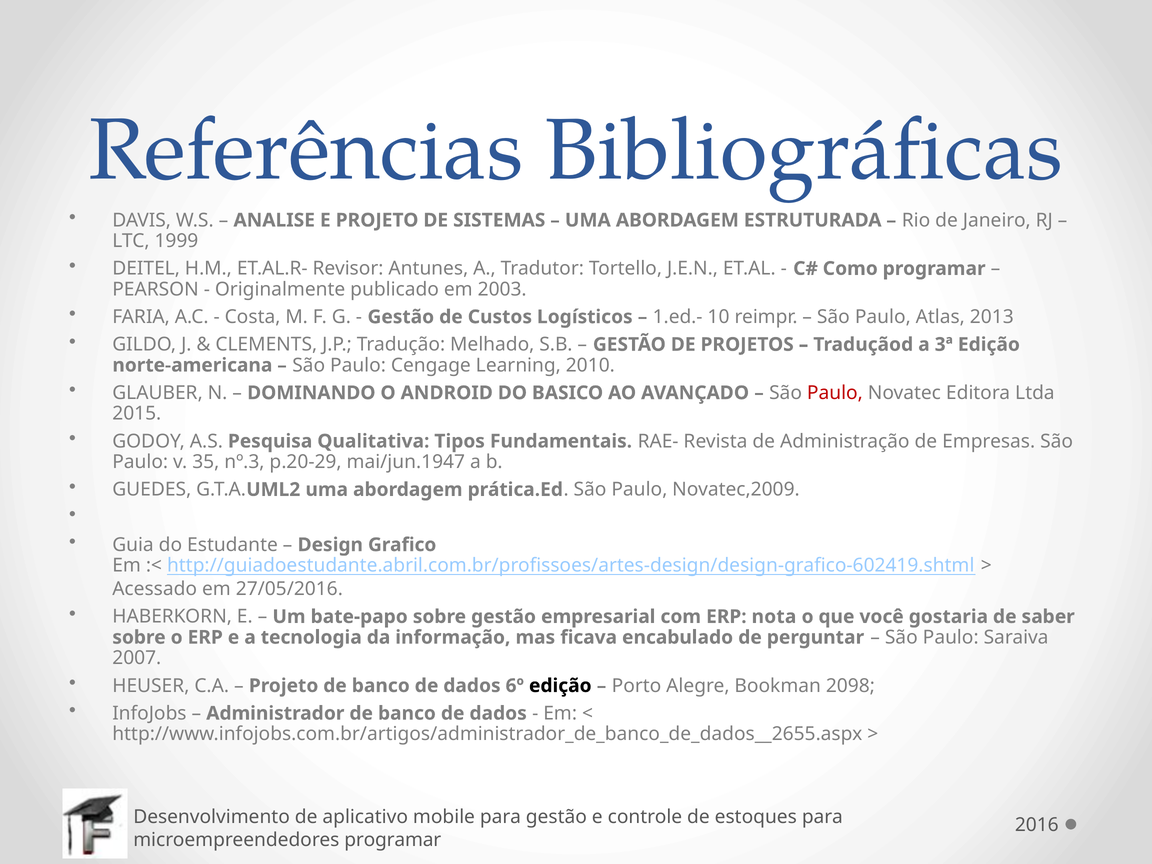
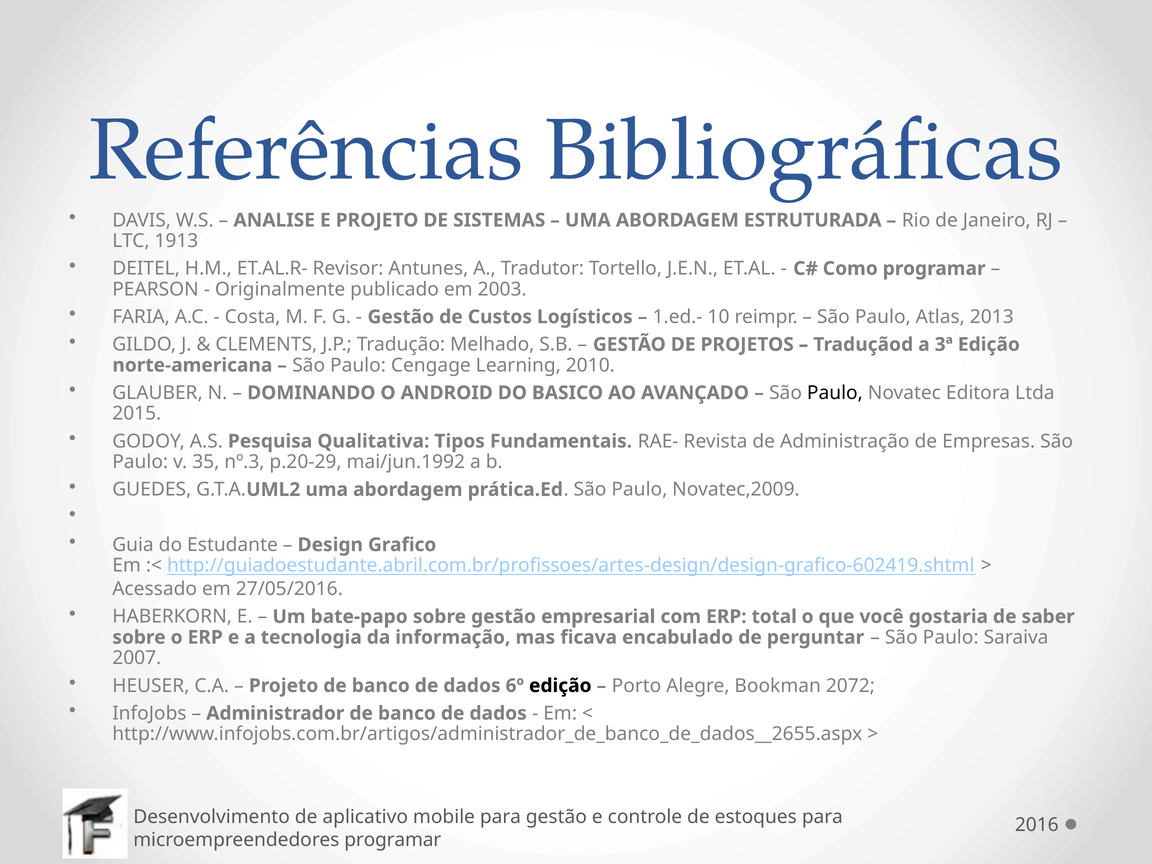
1999: 1999 -> 1913
Paulo at (835, 393) colour: red -> black
mai/jun.1947: mai/jun.1947 -> mai/jun.1992
nota: nota -> total
2098: 2098 -> 2072
